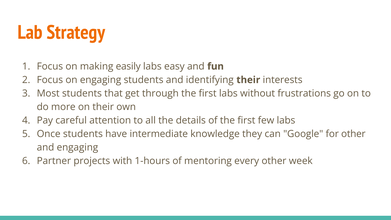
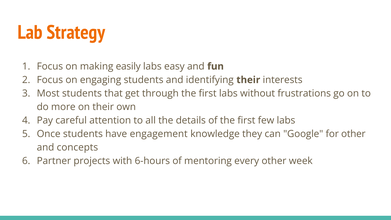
intermediate: intermediate -> engagement
and engaging: engaging -> concepts
1-hours: 1-hours -> 6-hours
